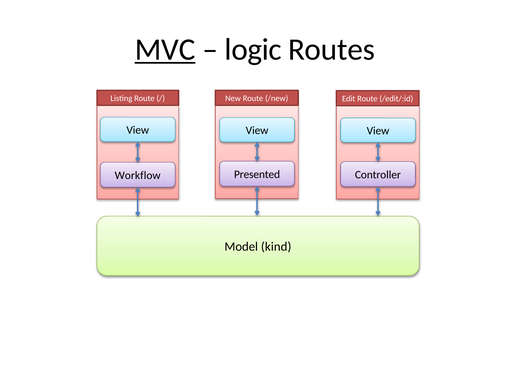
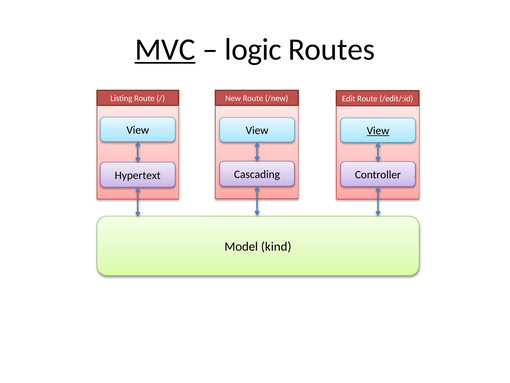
View at (378, 131) underline: none -> present
Presented: Presented -> Cascading
Workflow: Workflow -> Hypertext
